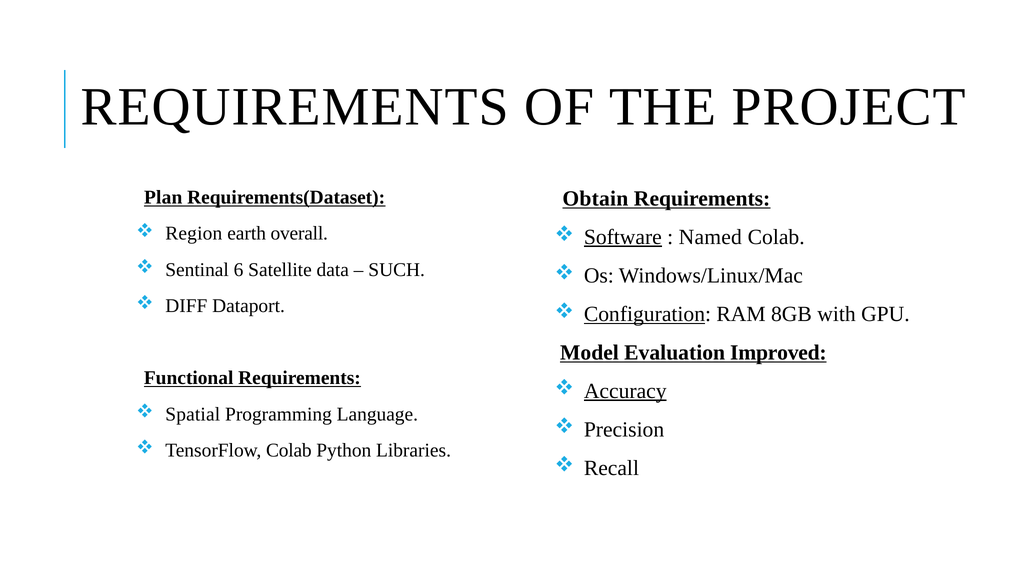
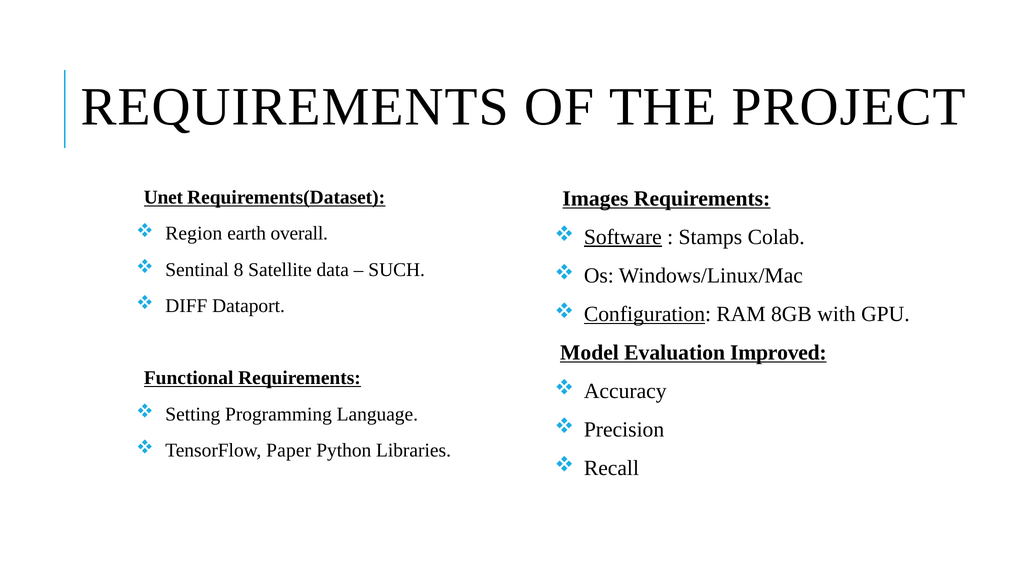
Plan: Plan -> Unet
Obtain: Obtain -> Images
Named: Named -> Stamps
6: 6 -> 8
Accuracy underline: present -> none
Spatial: Spatial -> Setting
TensorFlow Colab: Colab -> Paper
